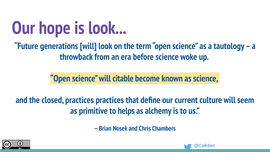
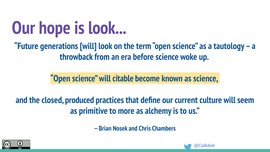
closed practices: practices -> produced
helps: helps -> more
